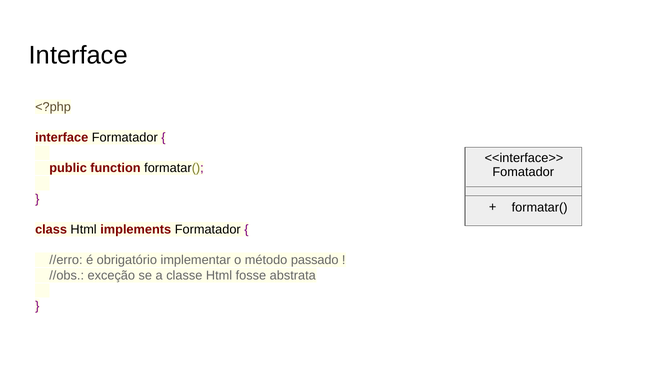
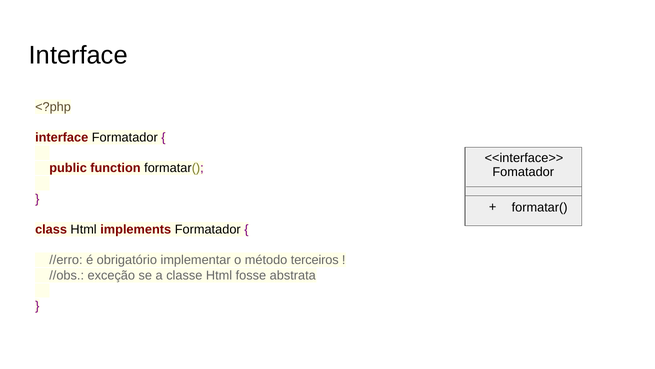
passado: passado -> terceiros
